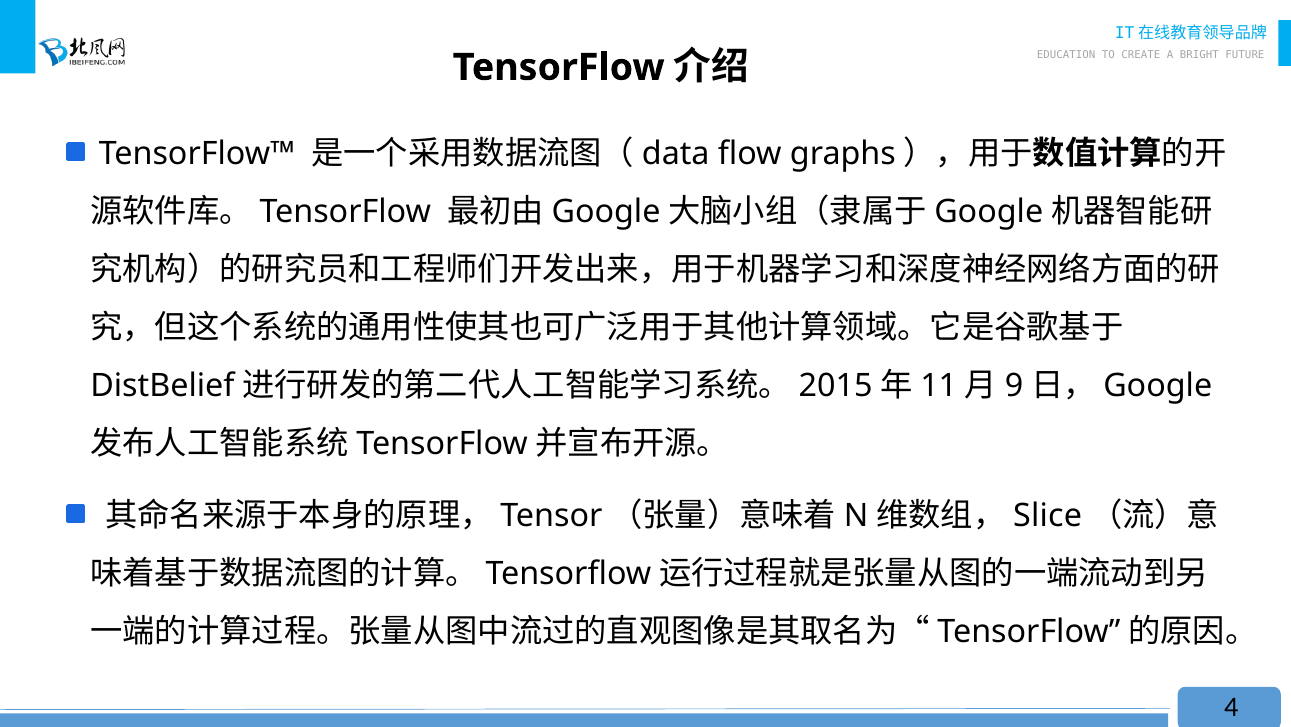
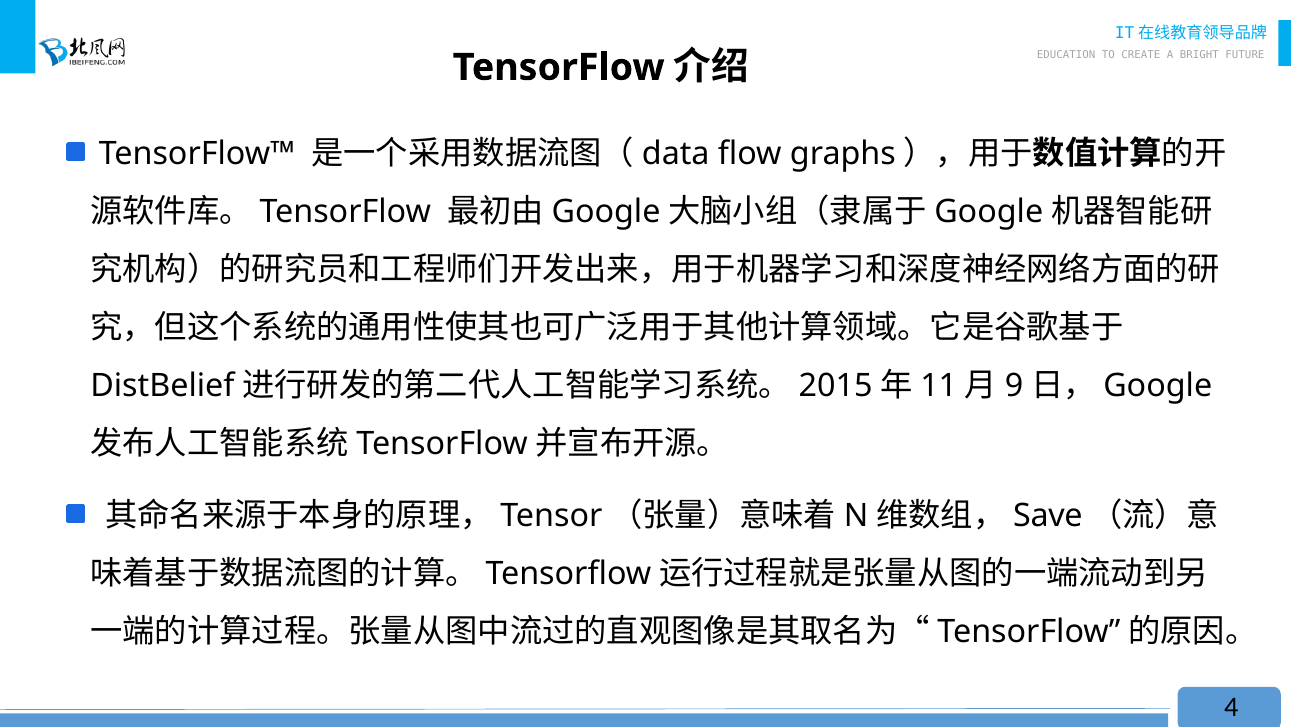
Slice: Slice -> Save
